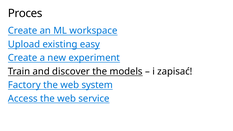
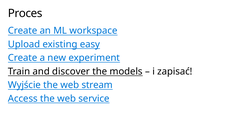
Factory: Factory -> Wyjście
system: system -> stream
